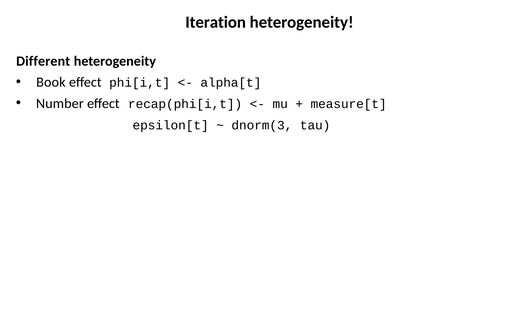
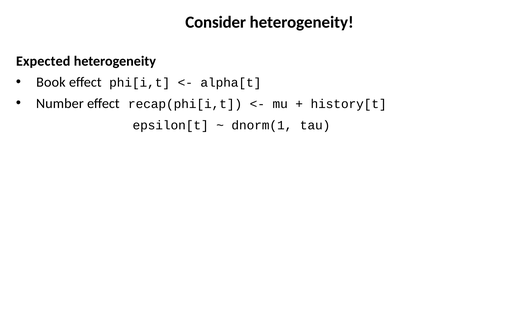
Iteration: Iteration -> Consider
Different: Different -> Expected
measure[t: measure[t -> history[t
dnorm(3: dnorm(3 -> dnorm(1
